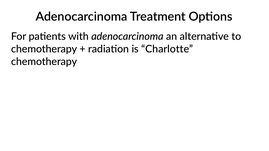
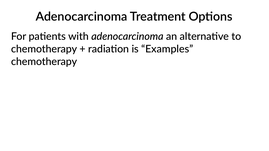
Charlotte: Charlotte -> Examples
